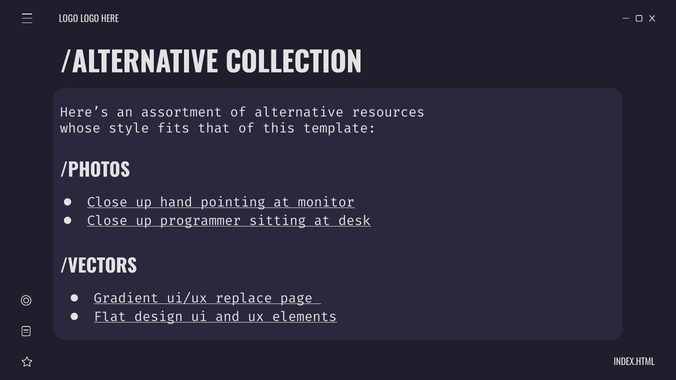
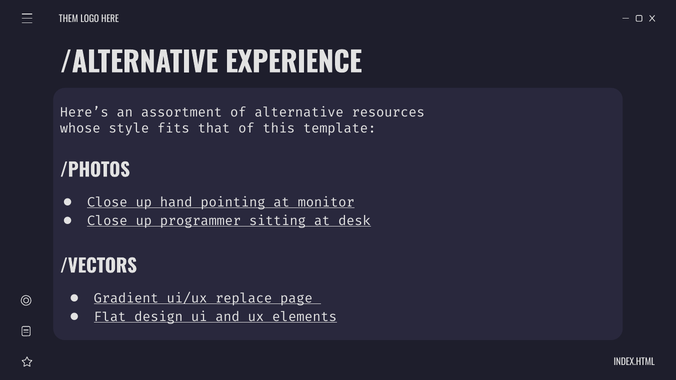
LOGO at (69, 19): LOGO -> THEM
COLLECTION: COLLECTION -> EXPERIENCE
